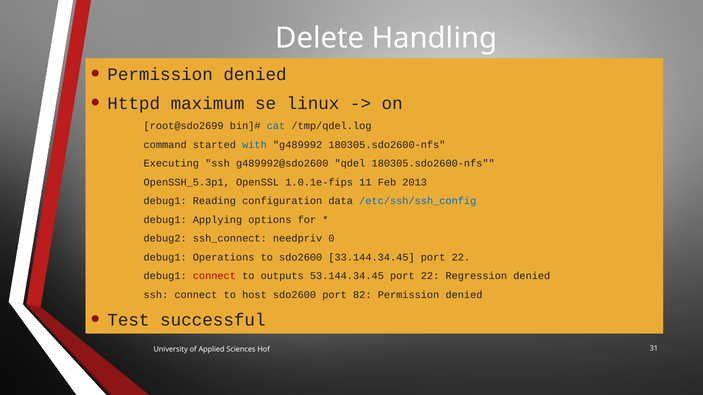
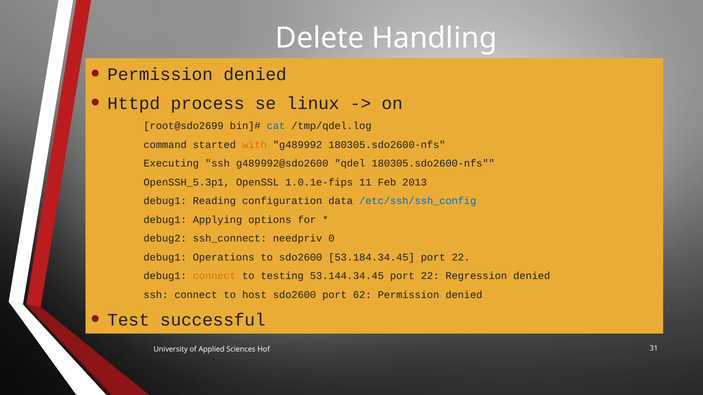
maximum: maximum -> process
with colour: blue -> orange
33.144.34.45: 33.144.34.45 -> 53.184.34.45
connect at (214, 276) colour: red -> orange
outputs: outputs -> testing
82: 82 -> 62
